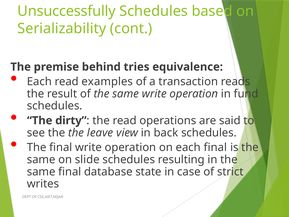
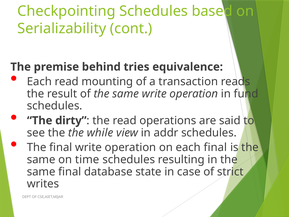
Unsuccessfully: Unsuccessfully -> Checkpointing
examples: examples -> mounting
leave: leave -> while
back: back -> addr
slide: slide -> time
